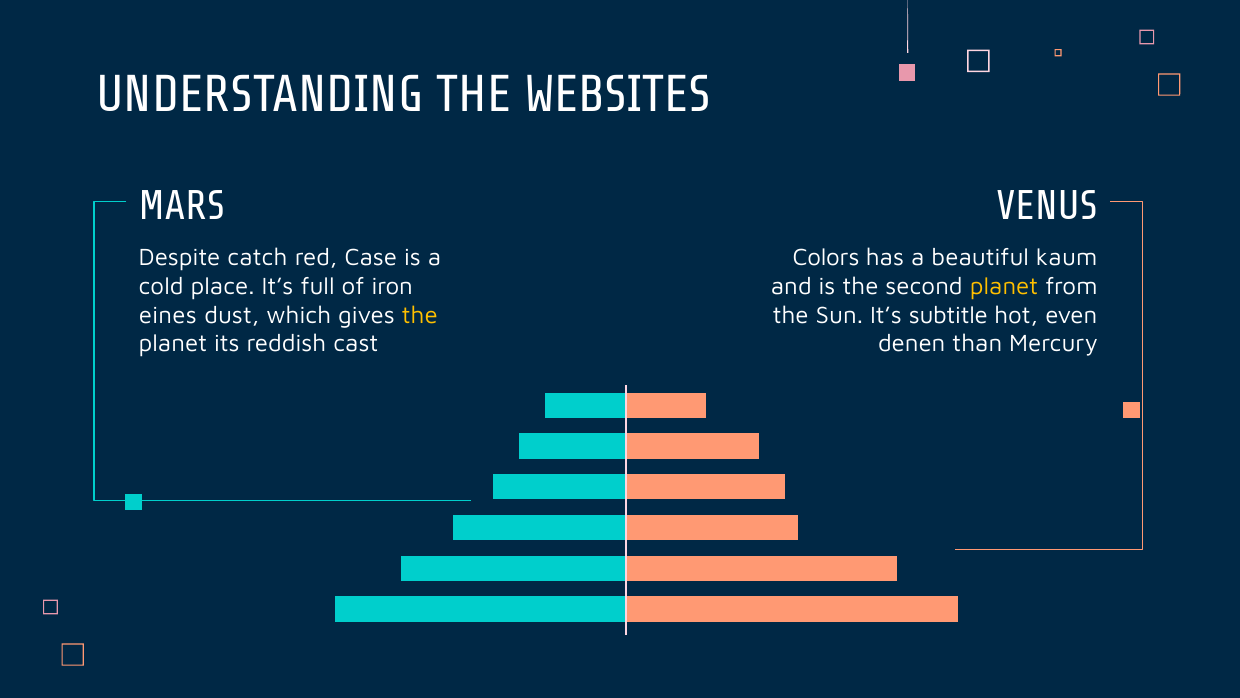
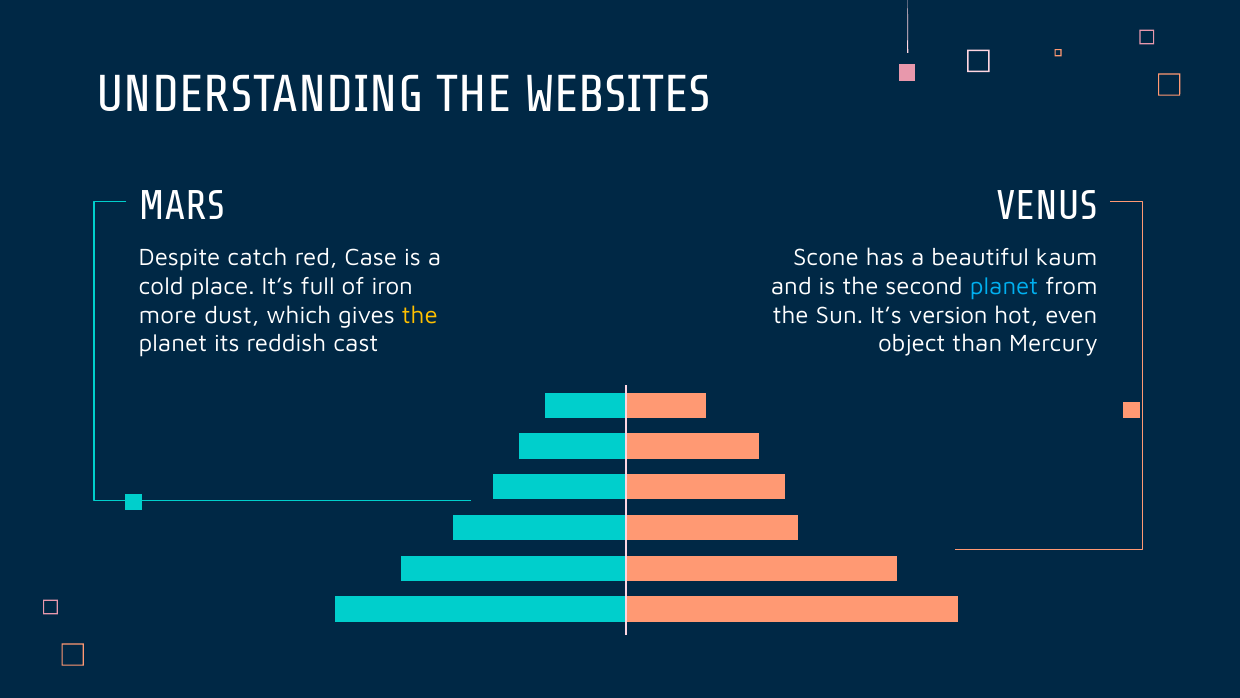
Colors: Colors -> Scone
planet at (1004, 286) colour: yellow -> light blue
eines: eines -> more
subtitle: subtitle -> version
denen: denen -> object
